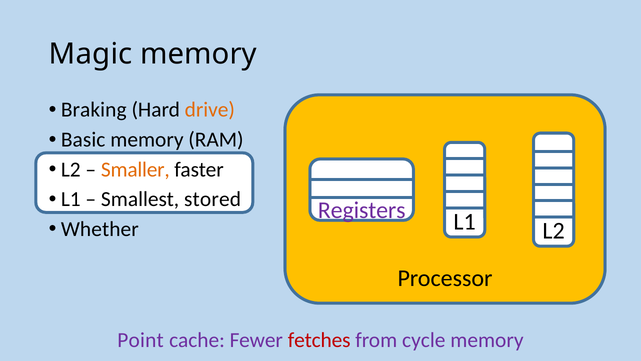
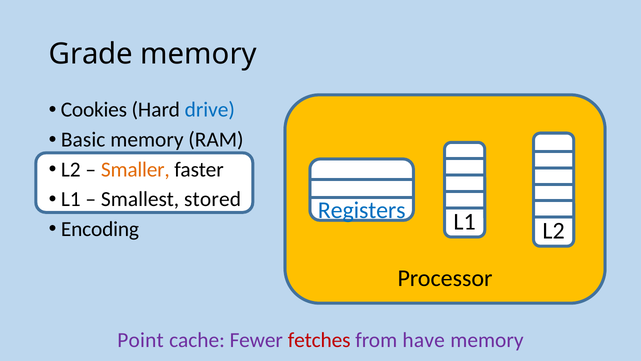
Magic: Magic -> Grade
Braking: Braking -> Cookies
drive colour: orange -> blue
Registers colour: purple -> blue
Whether: Whether -> Encoding
cycle: cycle -> have
